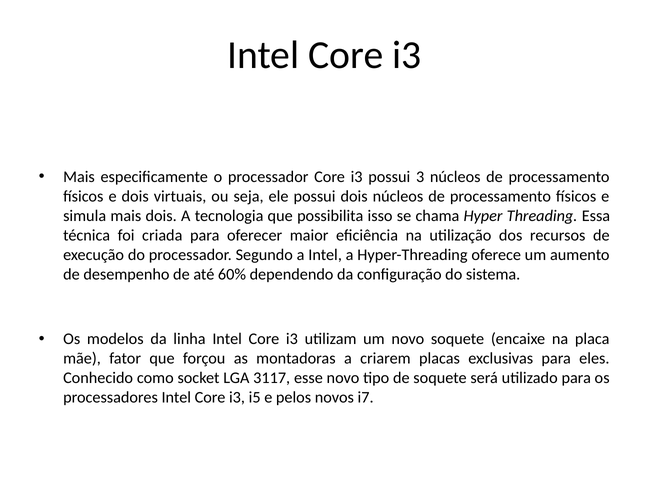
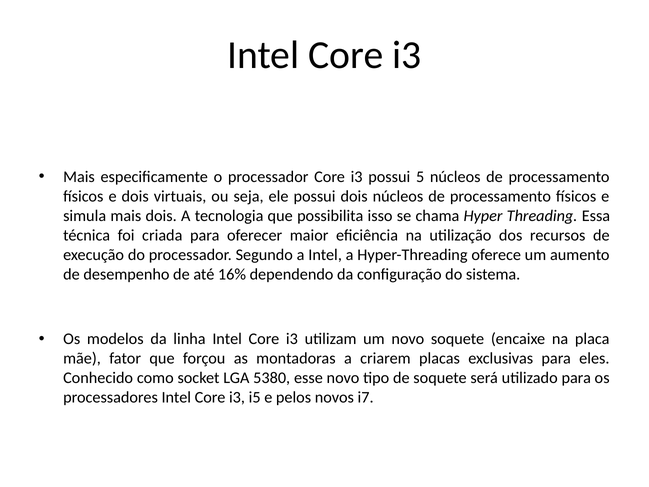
3: 3 -> 5
60%: 60% -> 16%
3117: 3117 -> 5380
